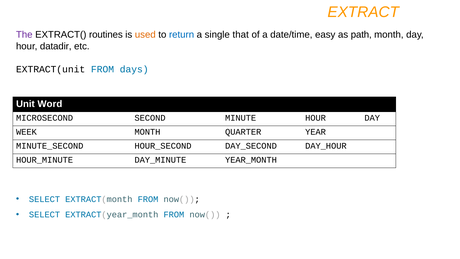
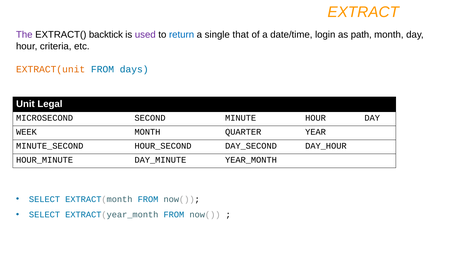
routines: routines -> backtick
used colour: orange -> purple
easy: easy -> login
datadir: datadir -> criteria
EXTRACT(unit colour: black -> orange
Word: Word -> Legal
